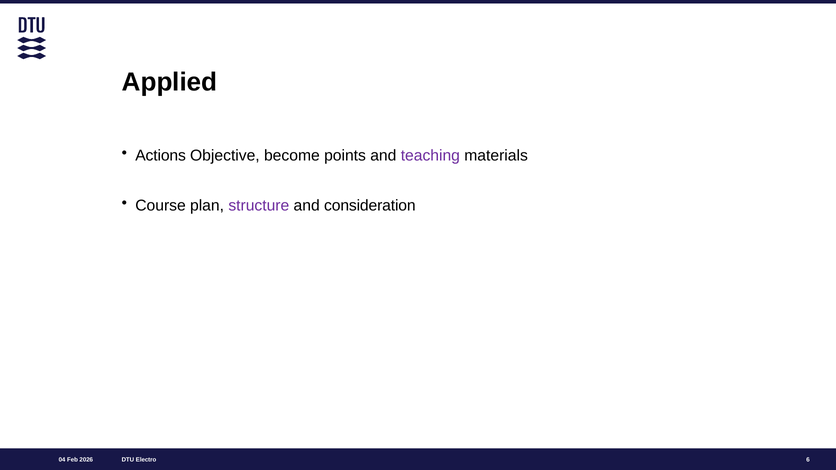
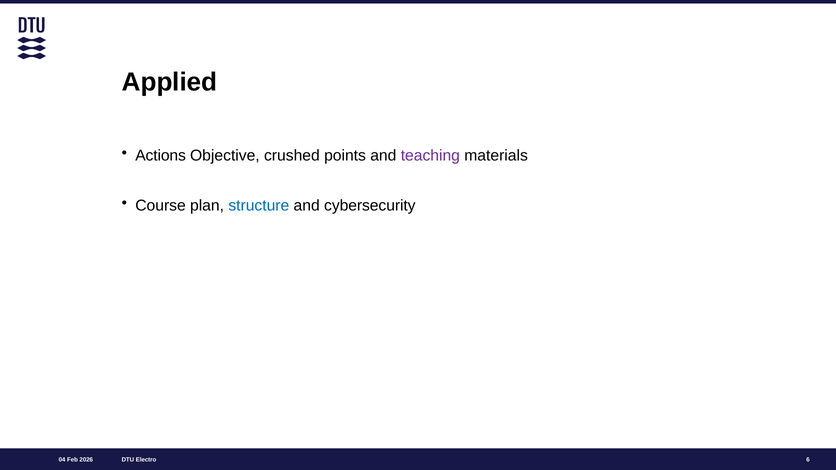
become: become -> crushed
structure colour: purple -> blue
consideration: consideration -> cybersecurity
